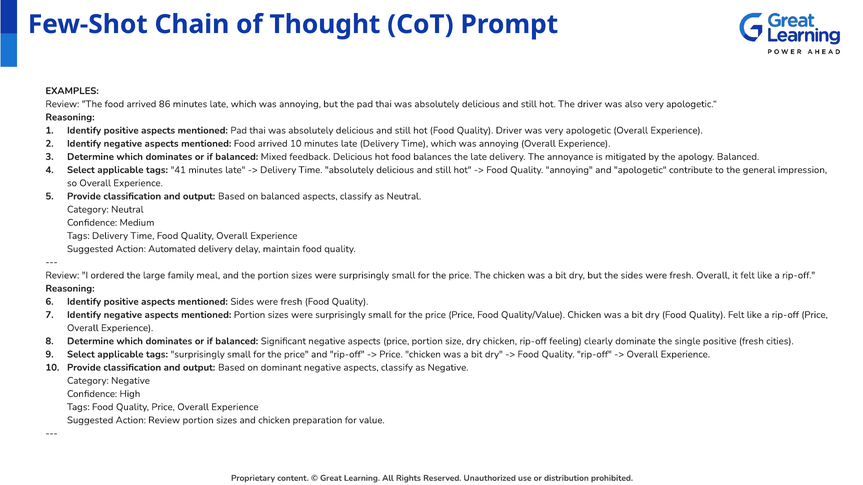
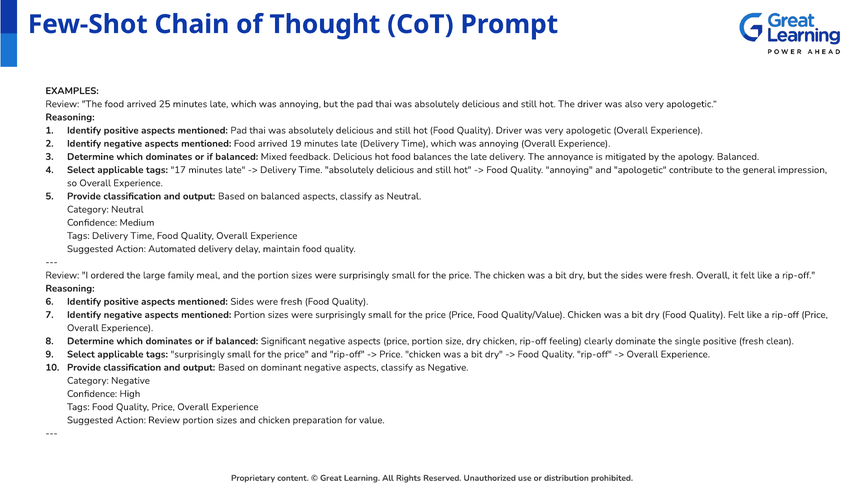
86: 86 -> 25
arrived 10: 10 -> 19
41: 41 -> 17
cities: cities -> clean
